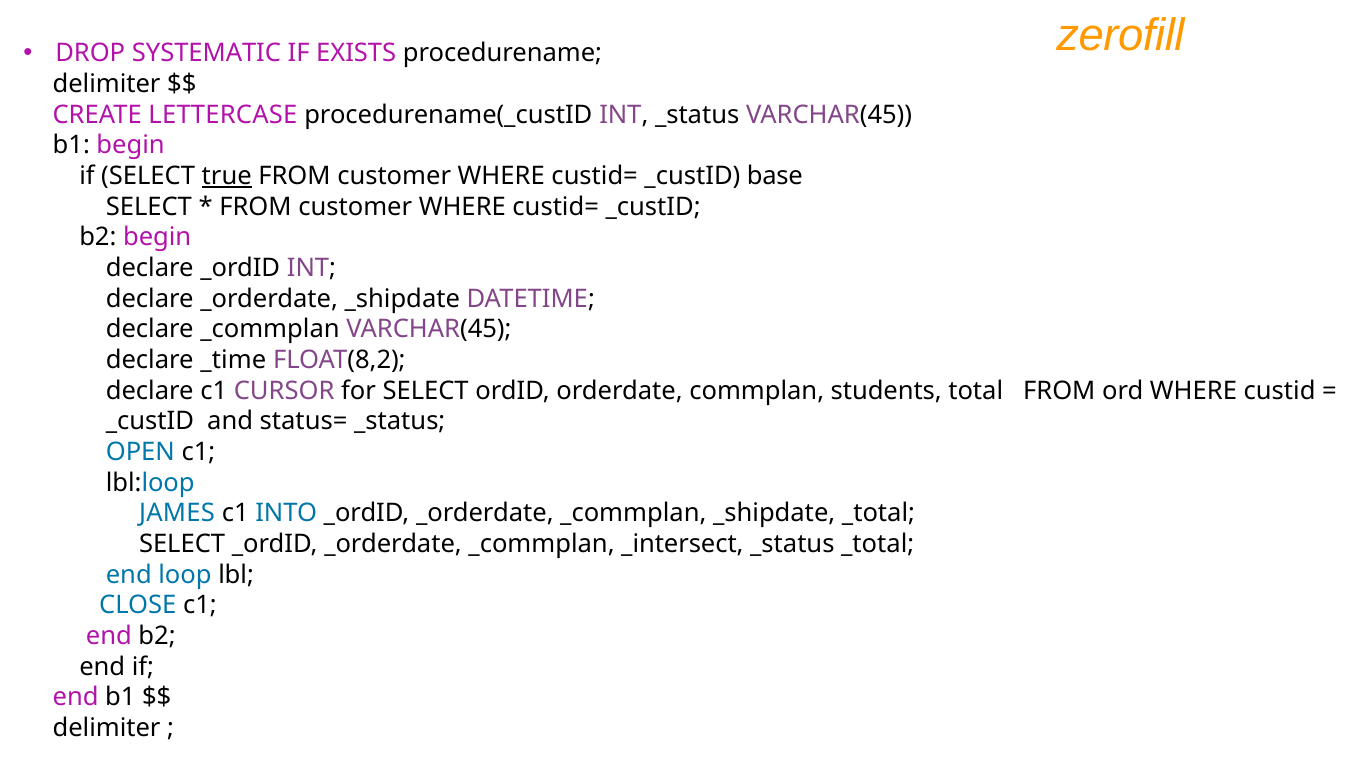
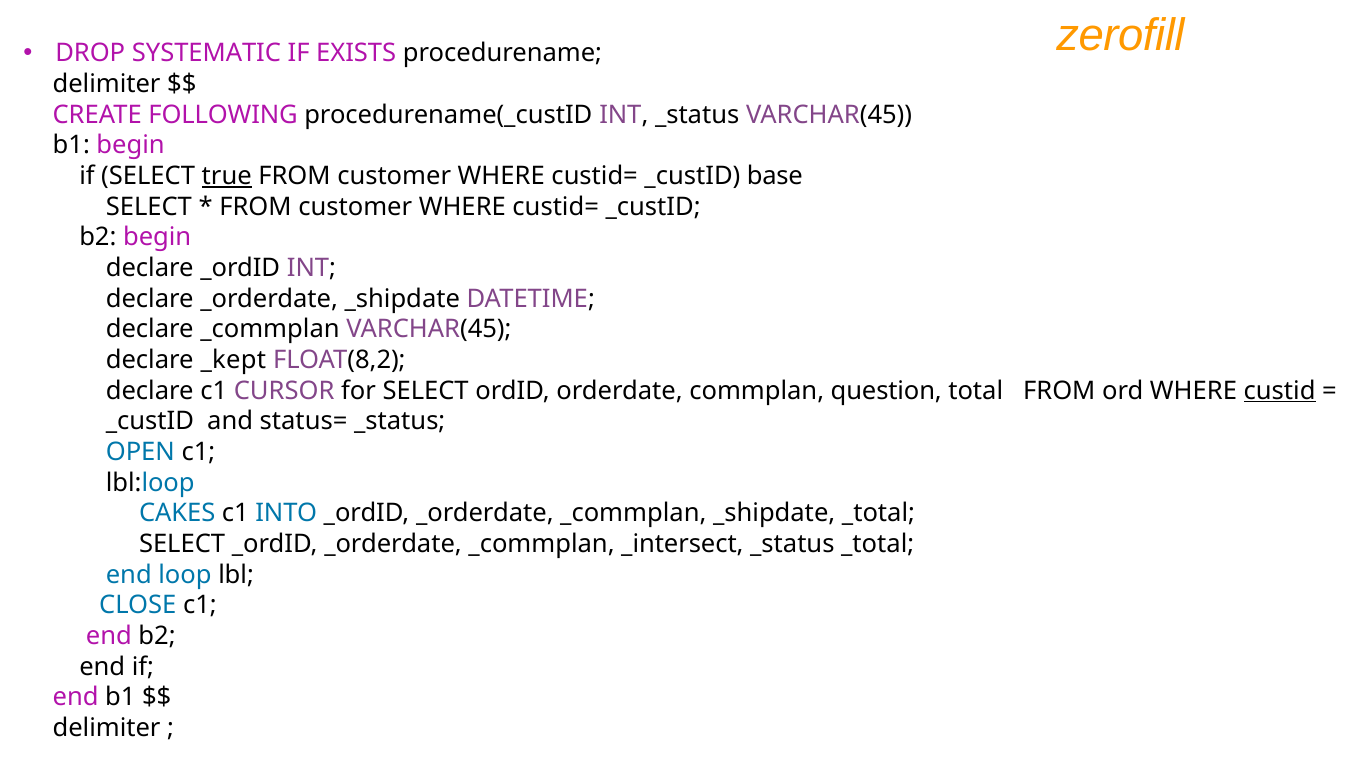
LETTERCASE: LETTERCASE -> FOLLOWING
_time: _time -> _kept
students: students -> question
custid underline: none -> present
JAMES: JAMES -> CAKES
